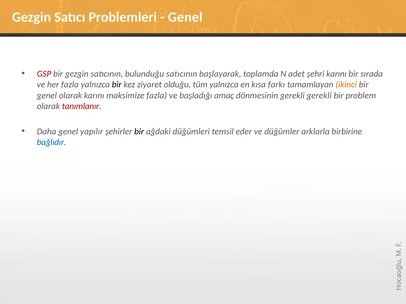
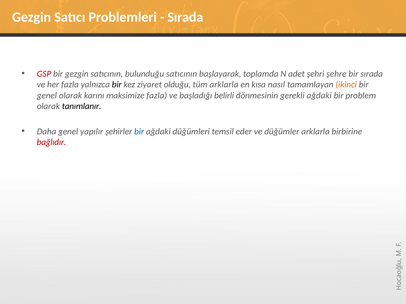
Genel at (185, 17): Genel -> Sırada
şehri karını: karını -> şehre
tüm yalnızca: yalnızca -> arklarla
farkı: farkı -> nasıl
amaç: amaç -> belirli
gerekli gerekli: gerekli -> ağdaki
tanımlanır colour: red -> black
bir at (139, 132) colour: black -> blue
bağlıdır colour: blue -> red
